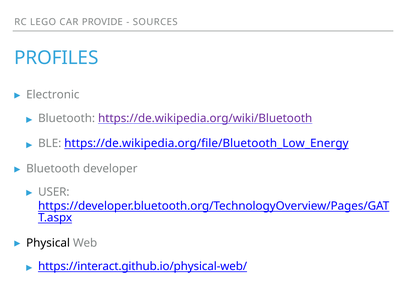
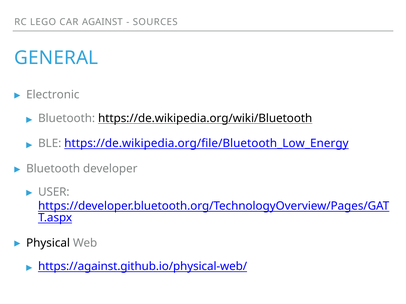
PROVIDE: PROVIDE -> AGAINST
PROFILES: PROFILES -> GENERAL
https://de.wikipedia.org/wiki/Bluetooth colour: purple -> black
https://interact.github.io/physical-web/: https://interact.github.io/physical-web/ -> https://against.github.io/physical-web/
